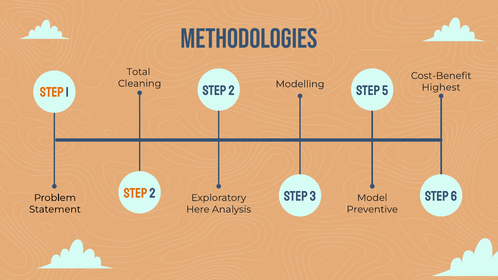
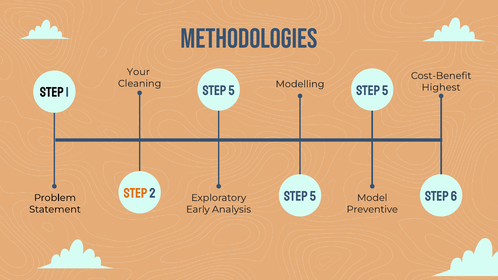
Total: Total -> Your
Step at (52, 92) colour: orange -> black
1 Step 2: 2 -> 5
3 at (313, 196): 3 -> 5
Here: Here -> Early
